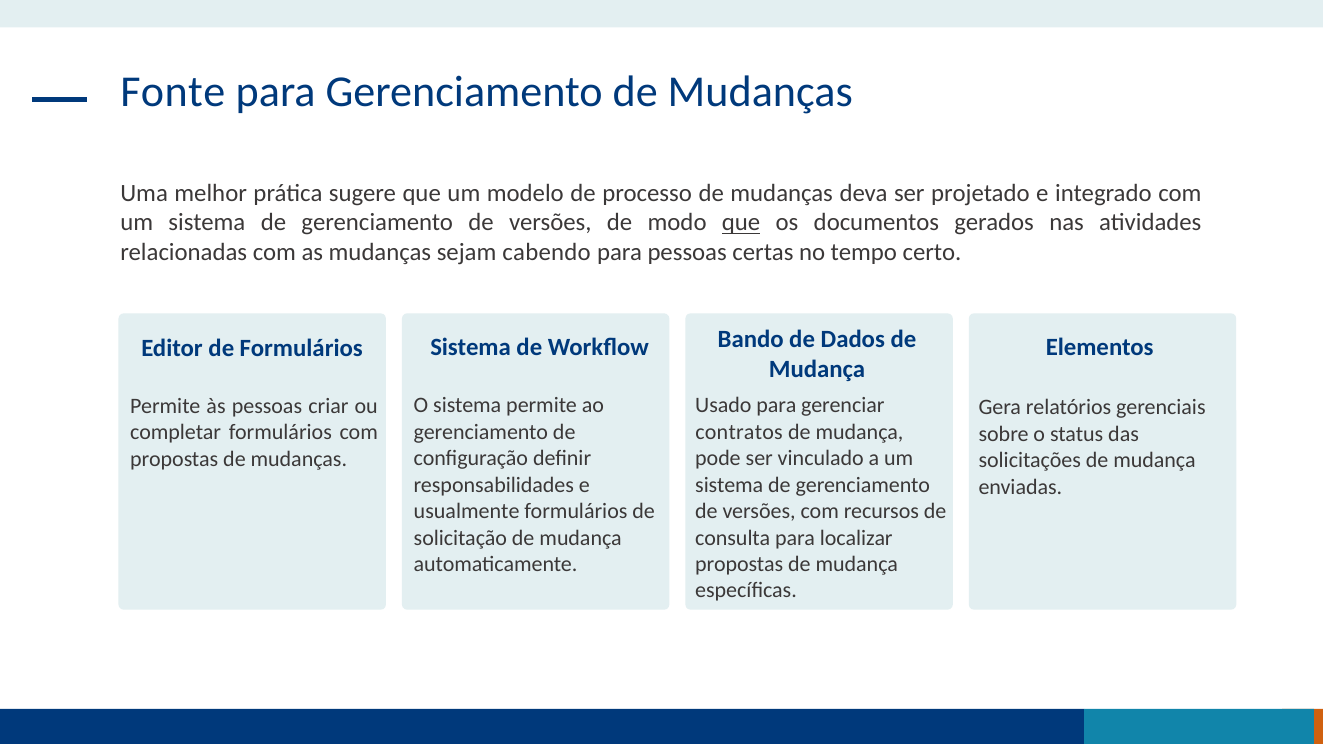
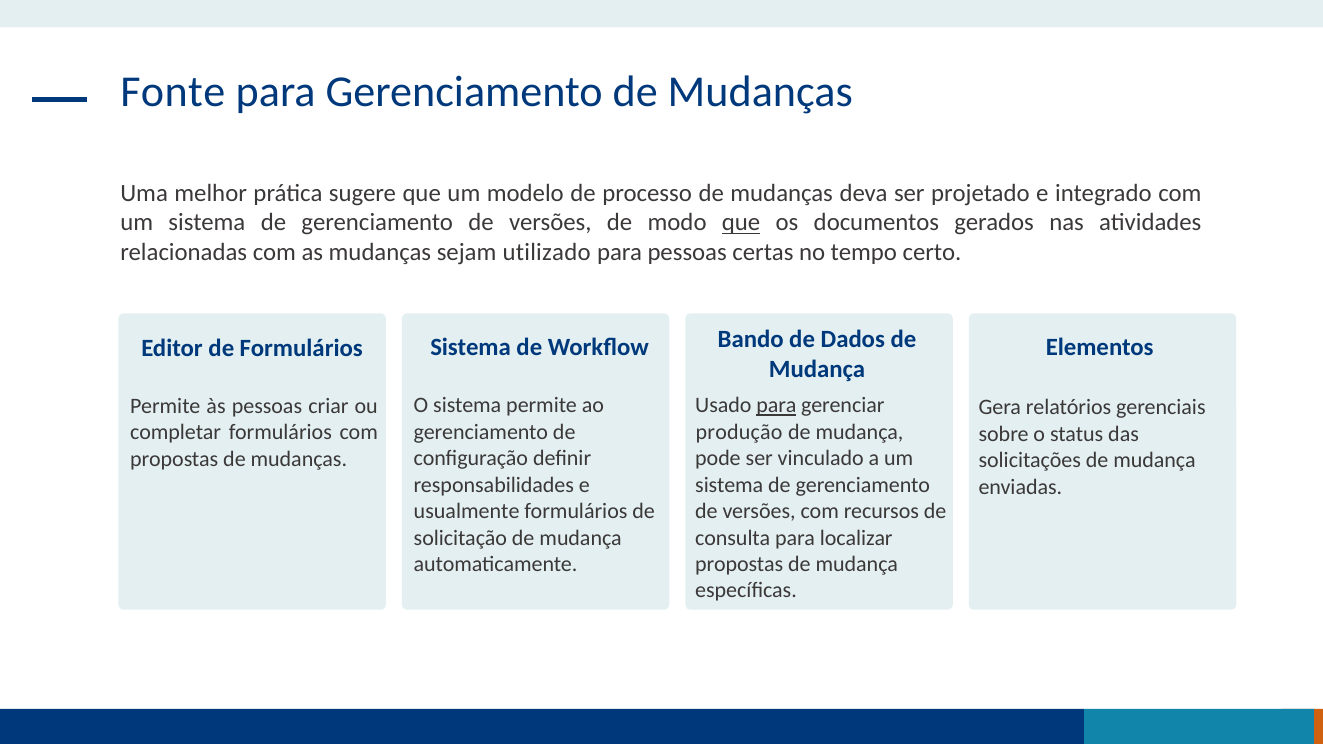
cabendo: cabendo -> utilizado
para at (776, 406) underline: none -> present
contratos: contratos -> produção
